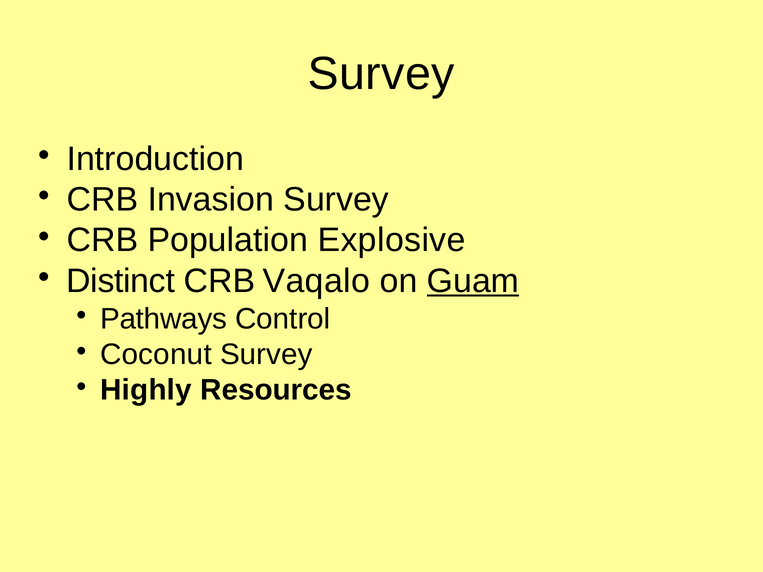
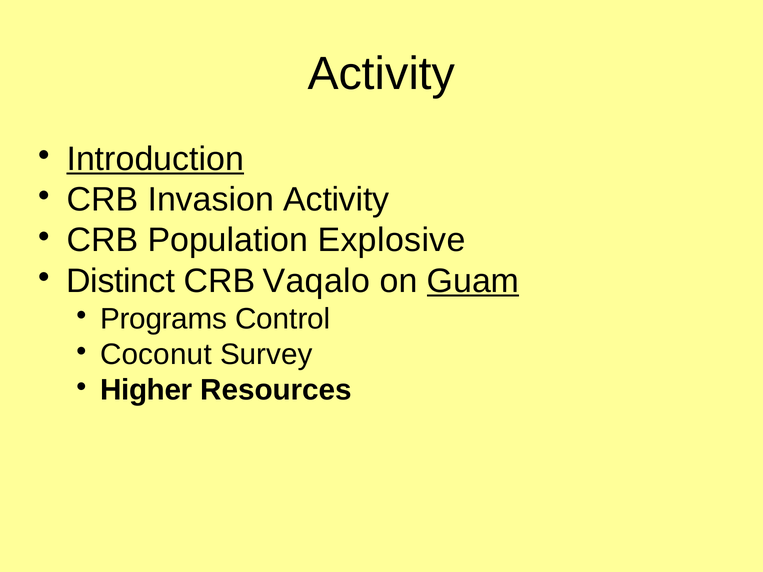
Survey at (381, 74): Survey -> Activity
Introduction underline: none -> present
Invasion Survey: Survey -> Activity
Pathways: Pathways -> Programs
Highly: Highly -> Higher
